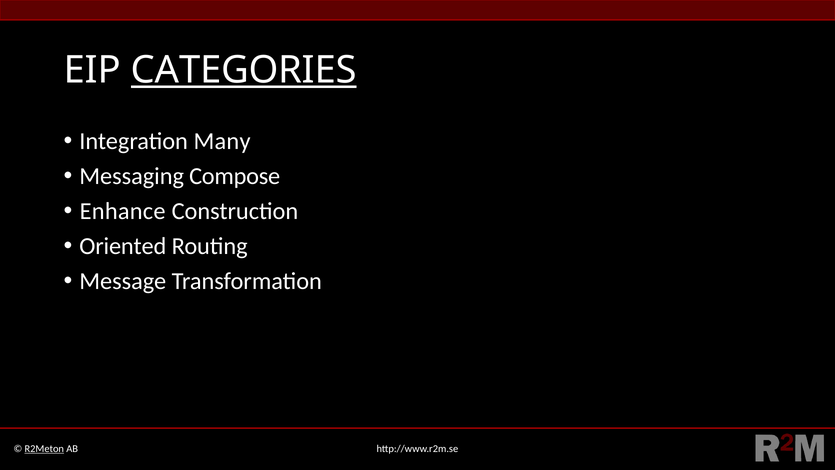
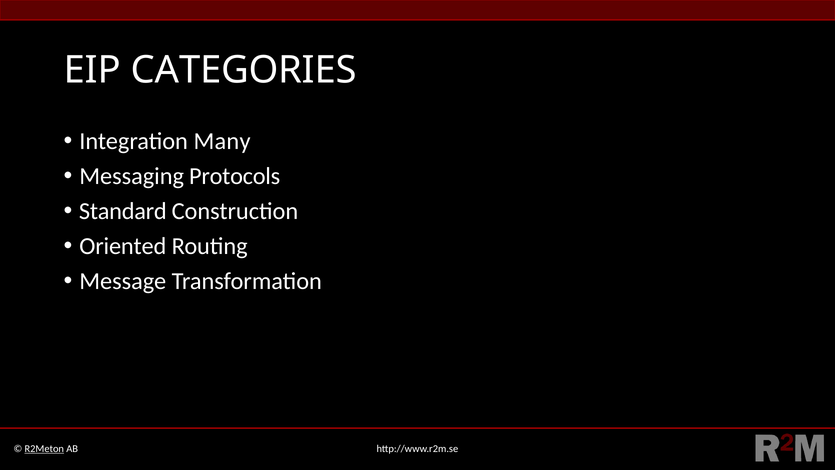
CATEGORIES underline: present -> none
Compose: Compose -> Protocols
Enhance: Enhance -> Standard
